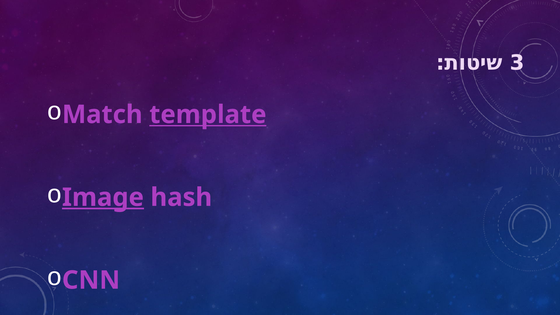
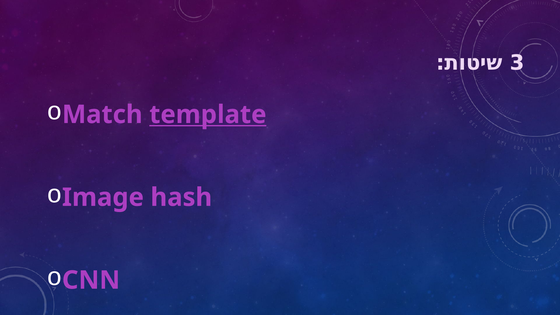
Image underline: present -> none
